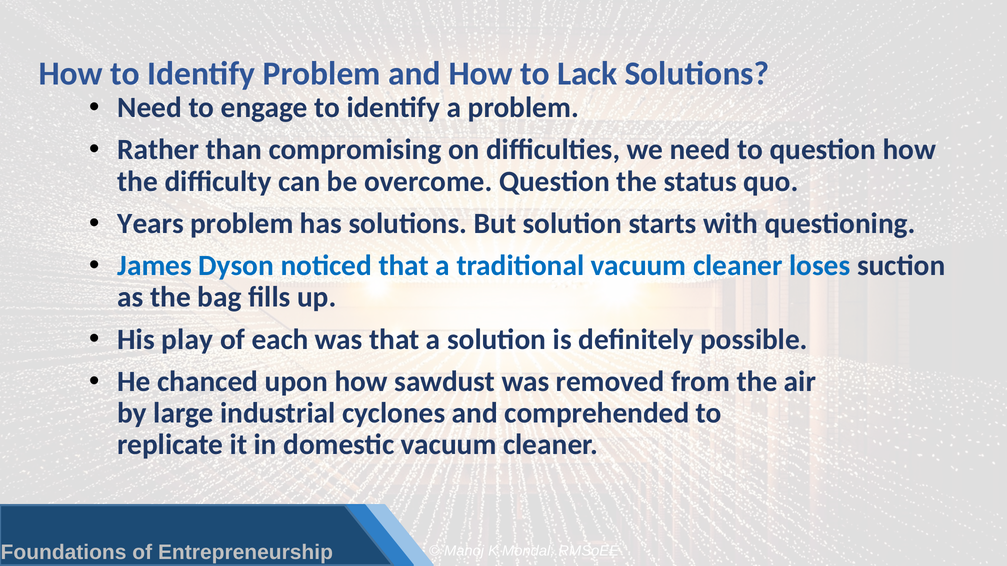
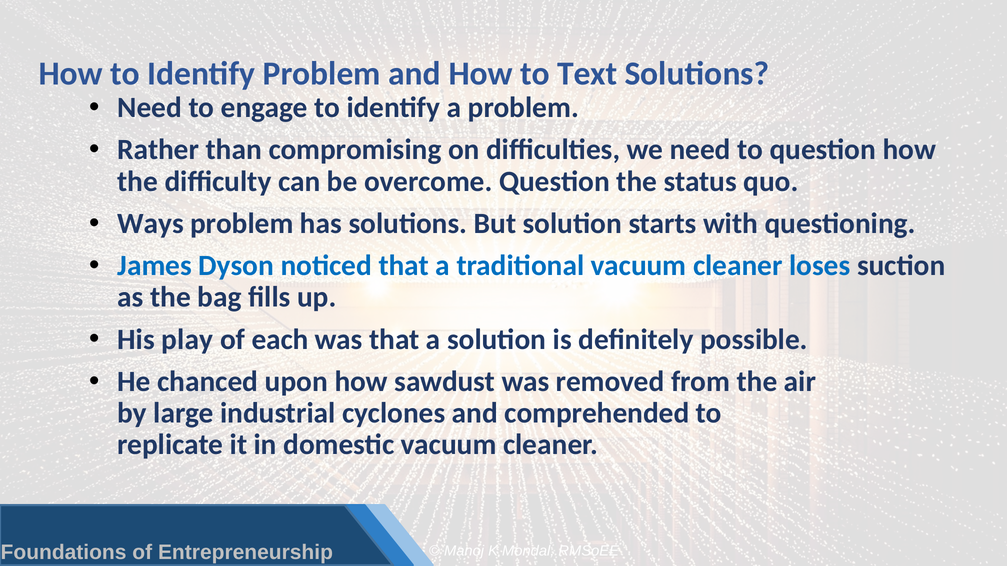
Lack: Lack -> Text
Years: Years -> Ways
